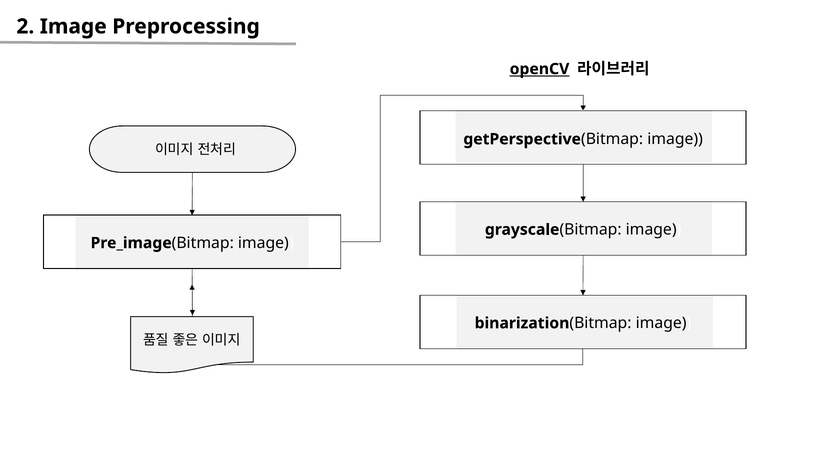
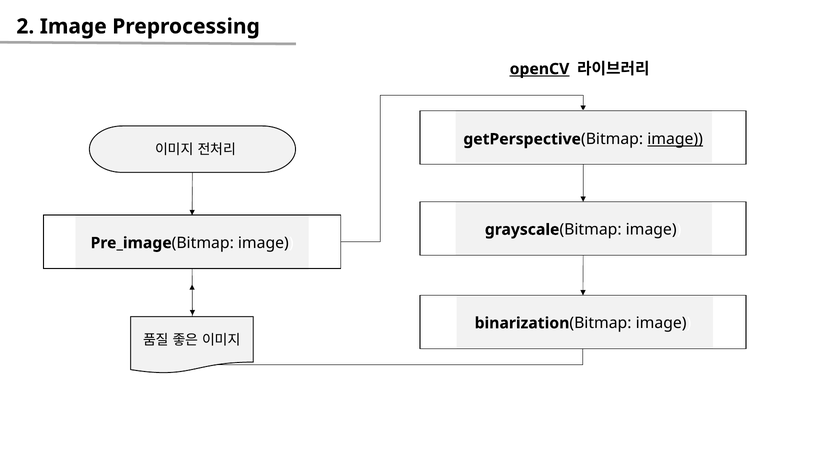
image at (675, 139) underline: none -> present
